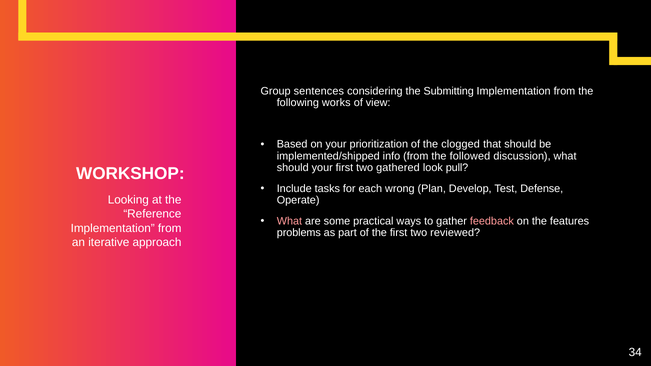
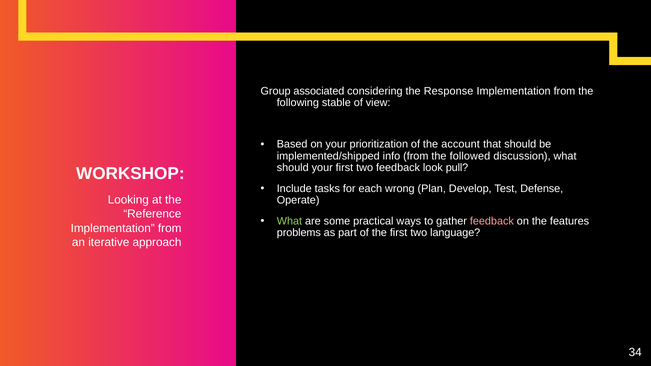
sentences: sentences -> associated
Submitting: Submitting -> Response
works: works -> stable
clogged: clogged -> account
two gathered: gathered -> feedback
What at (289, 221) colour: pink -> light green
reviewed: reviewed -> language
